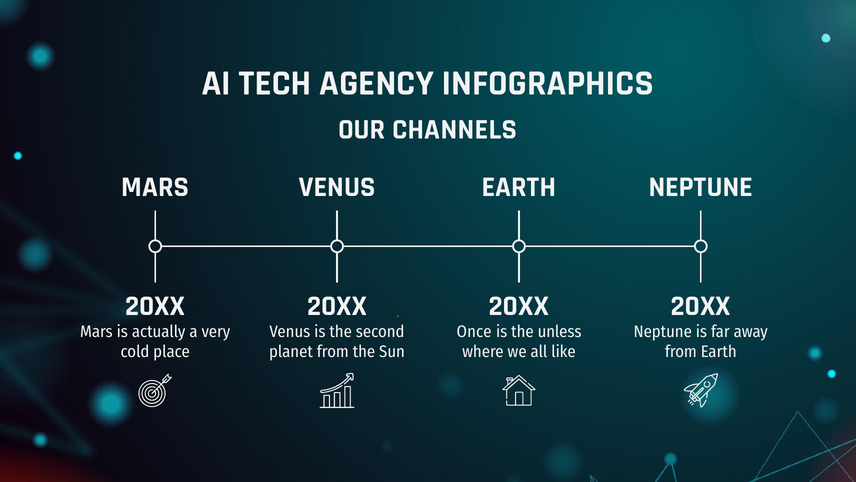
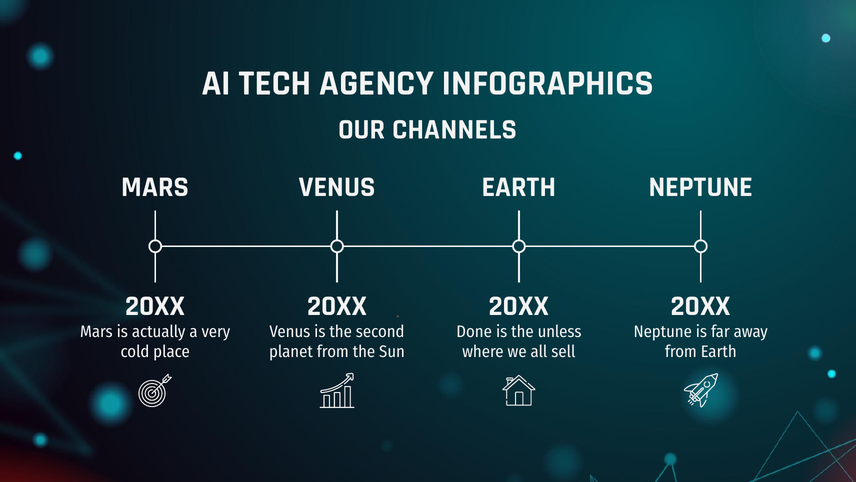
Once: Once -> Done
like: like -> sell
